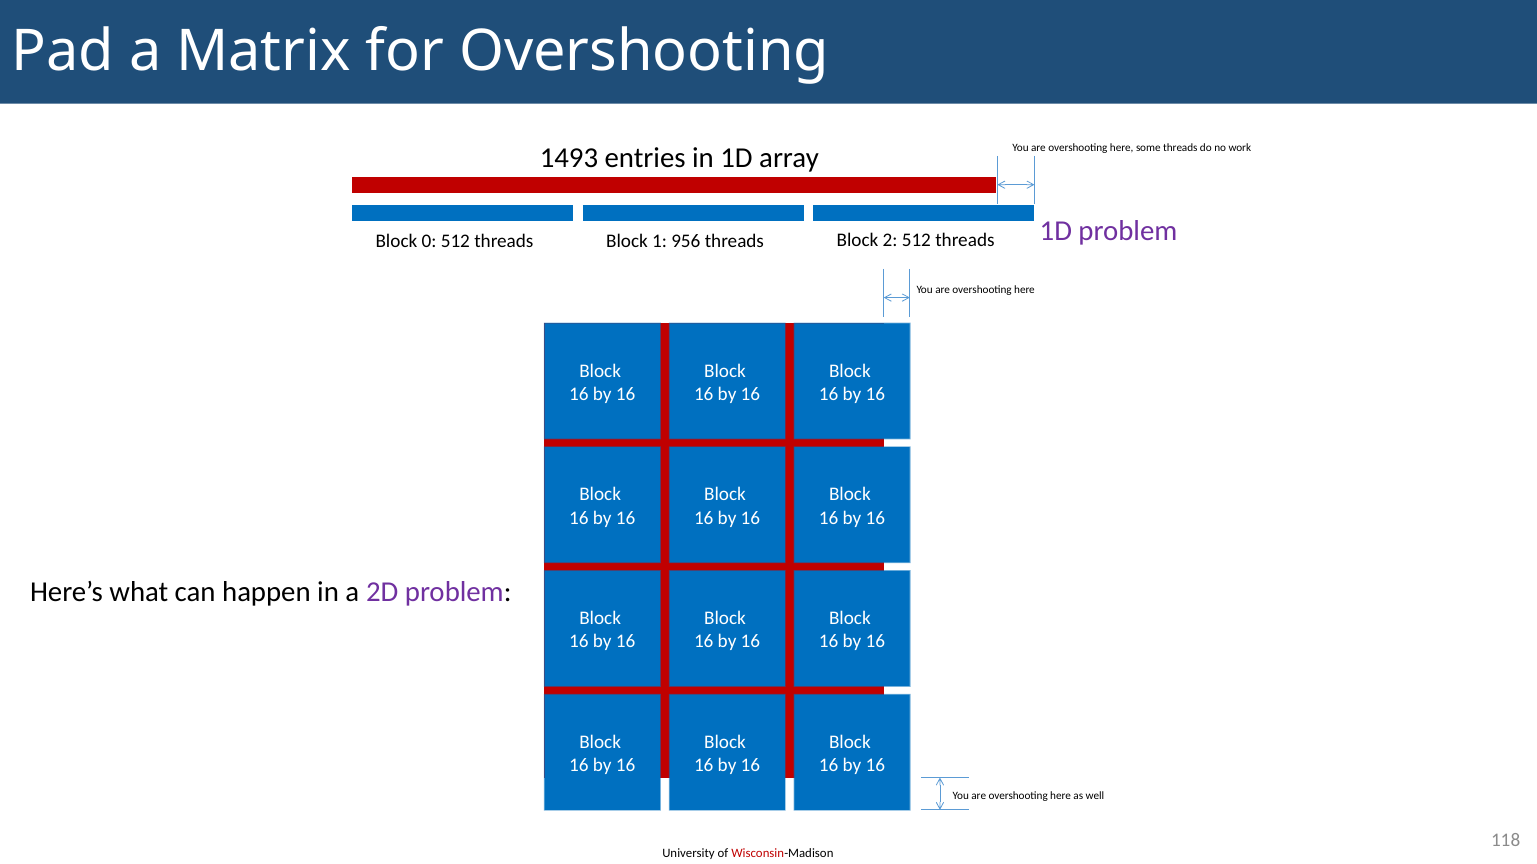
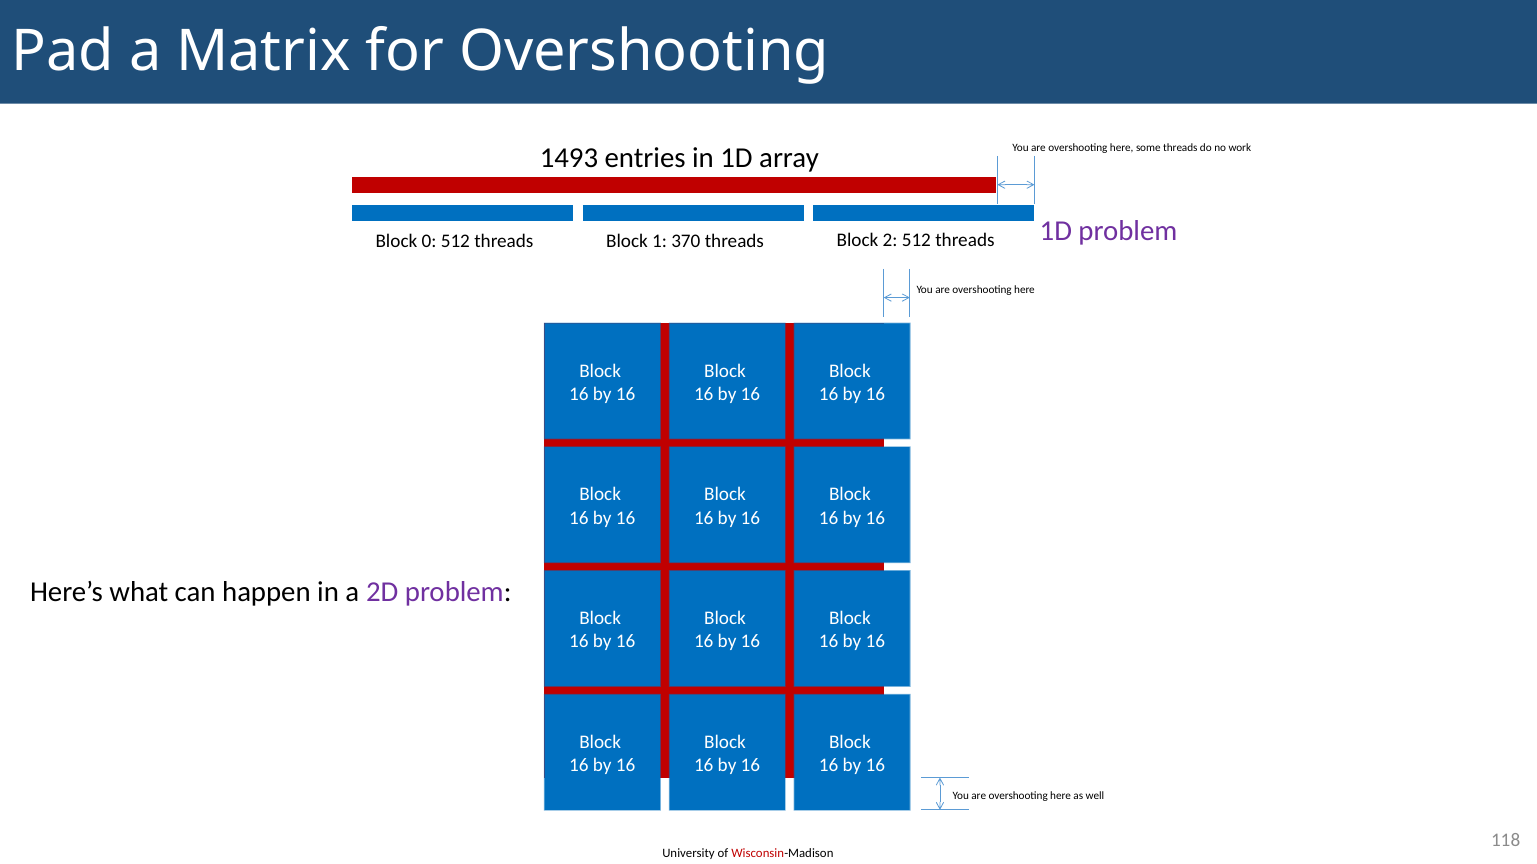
956: 956 -> 370
